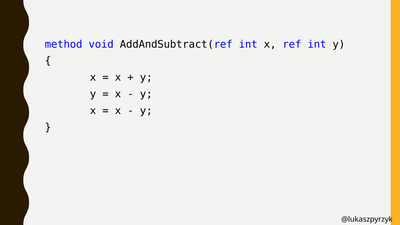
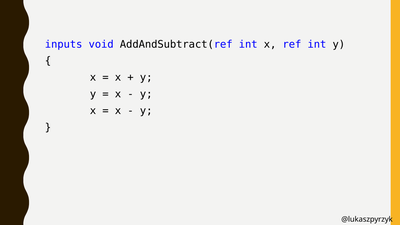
method: method -> inputs
